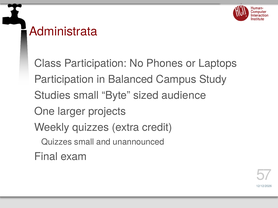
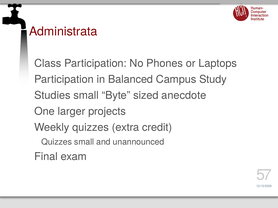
audience: audience -> anecdote
